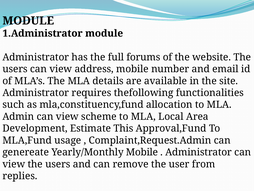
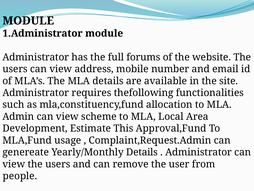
Yearly/Monthly Mobile: Mobile -> Details
replies: replies -> people
